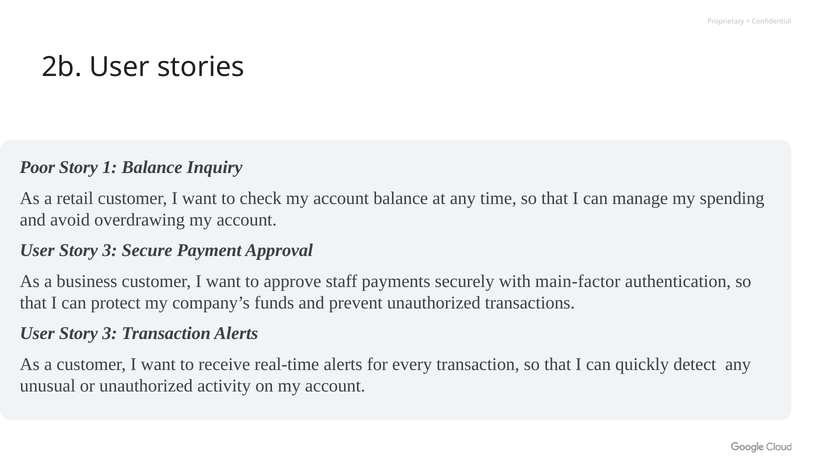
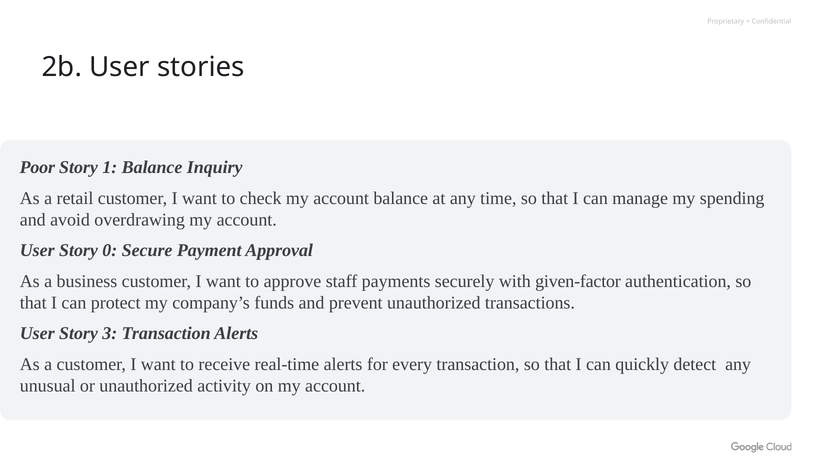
3 at (110, 251): 3 -> 0
main-factor: main-factor -> given-factor
